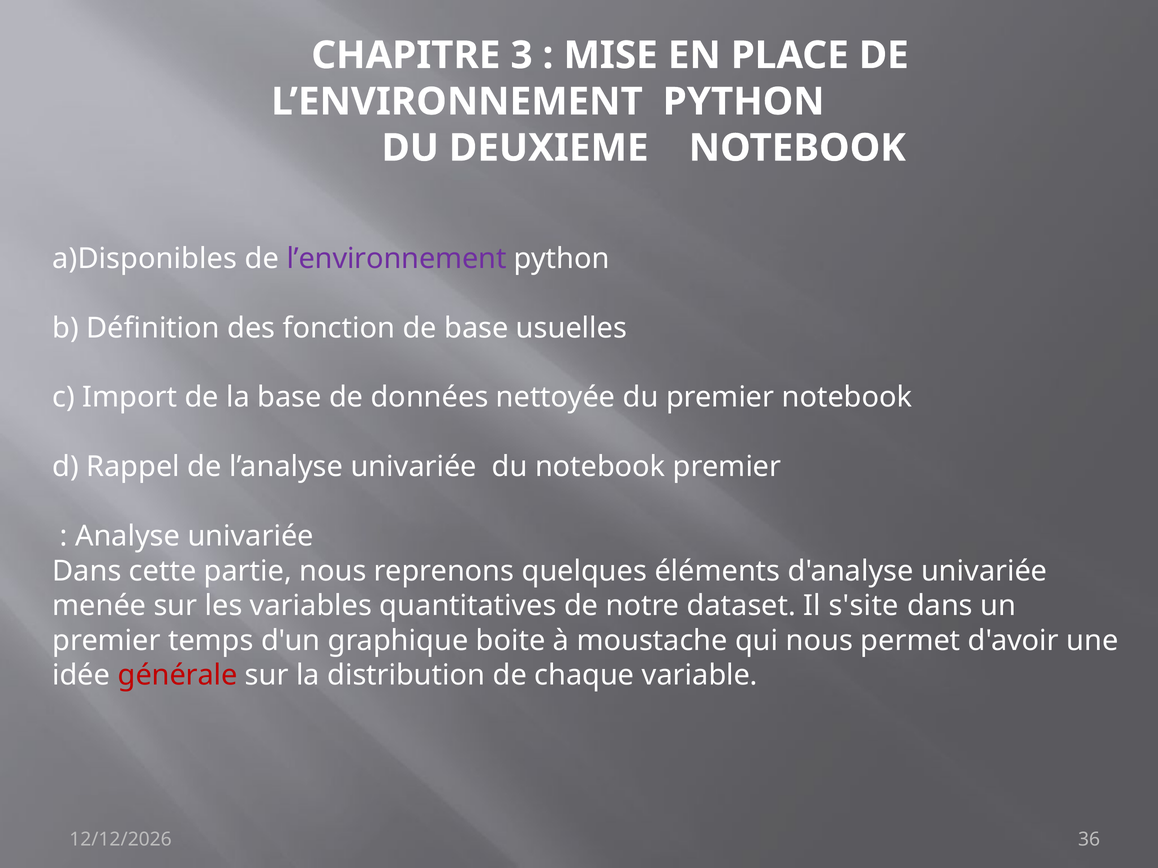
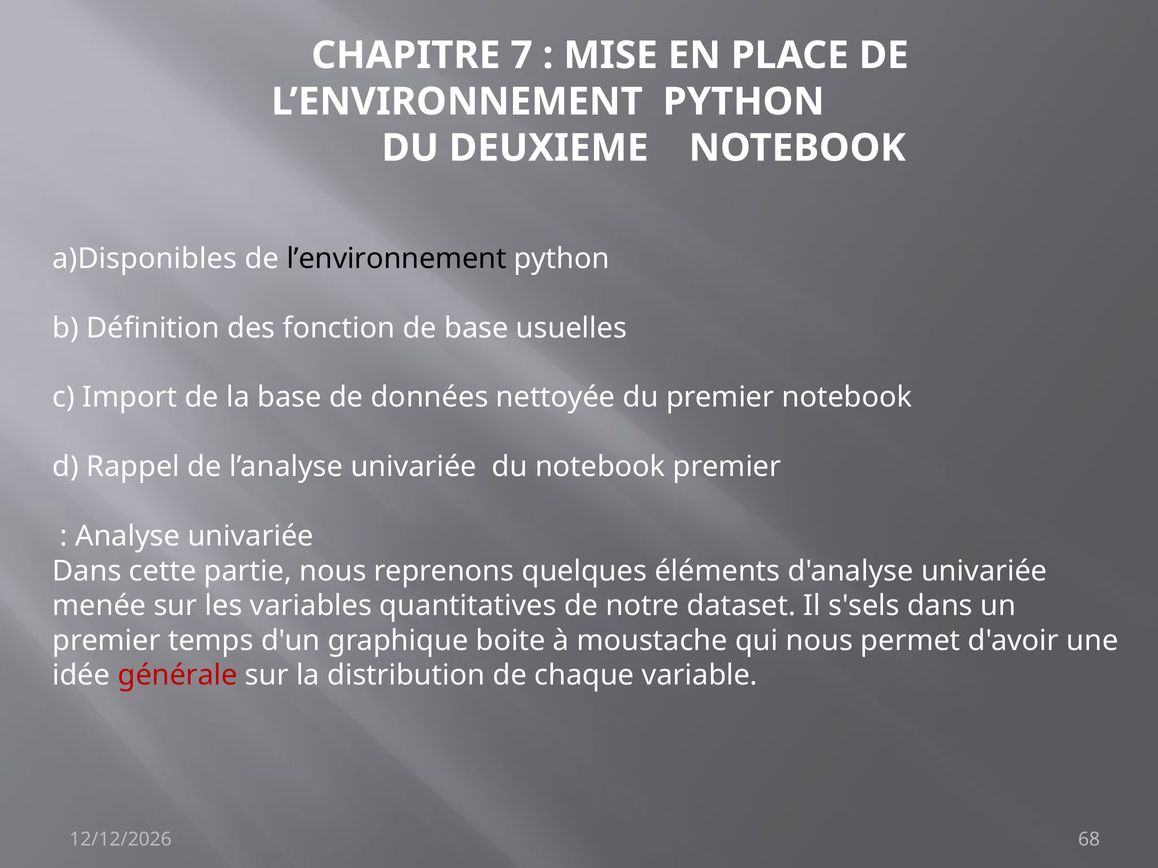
3: 3 -> 7
l’environnement at (397, 259) colour: purple -> black
s'site: s'site -> s'sels
36: 36 -> 68
